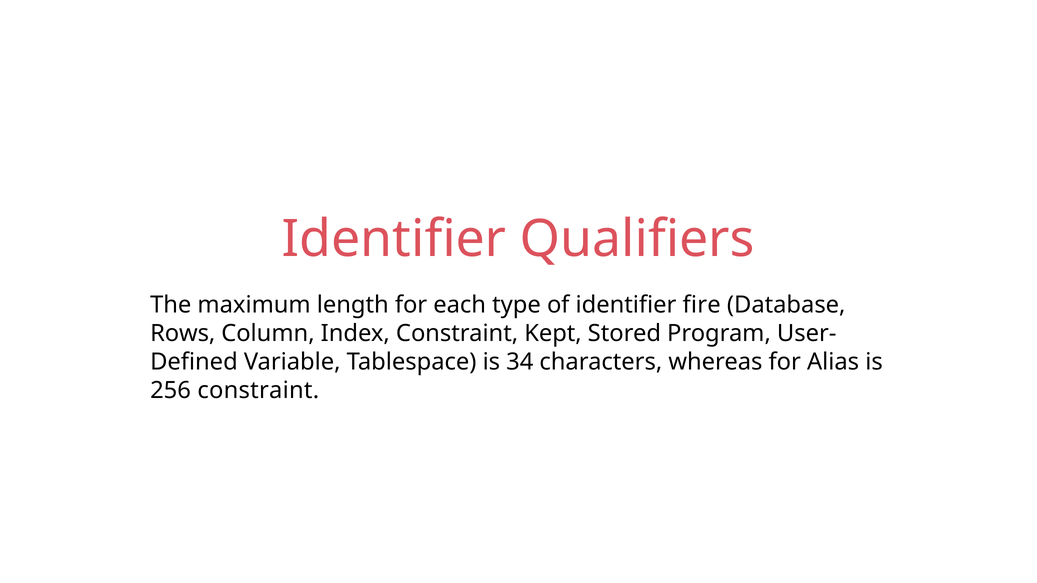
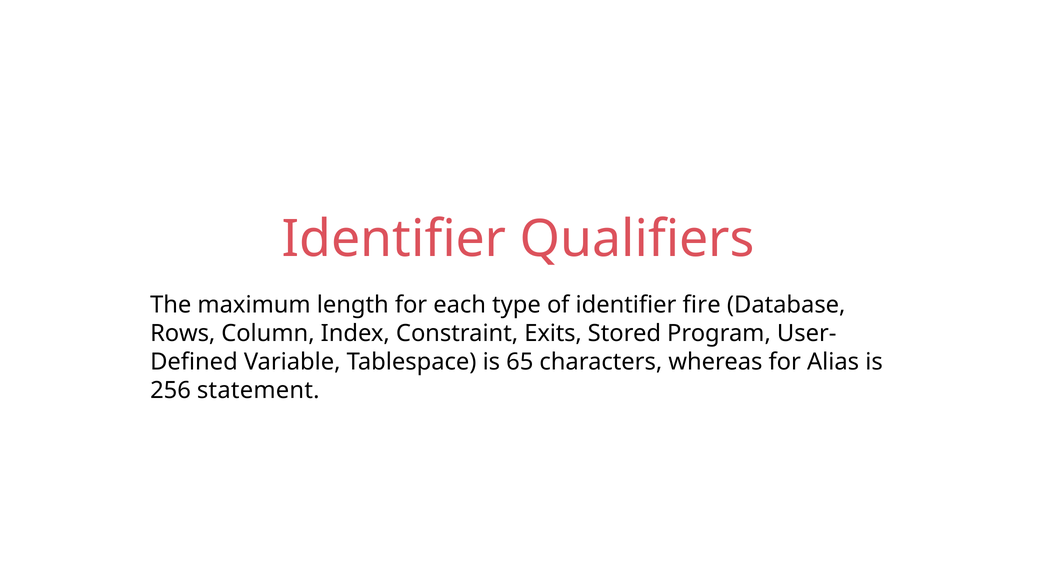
Kept: Kept -> Exits
34: 34 -> 65
256 constraint: constraint -> statement
